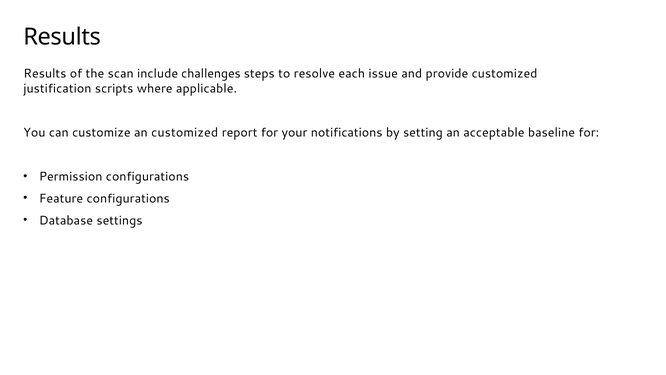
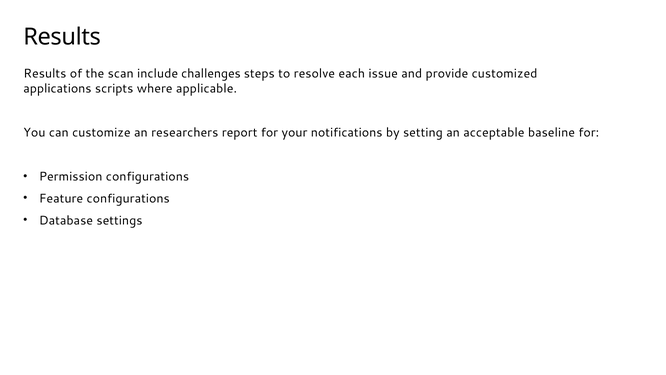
justification: justification -> applications
an customized: customized -> researchers
